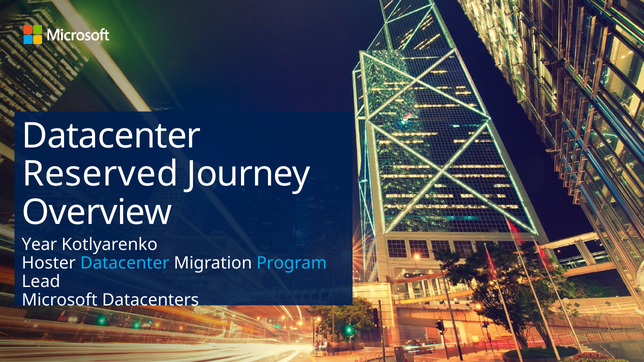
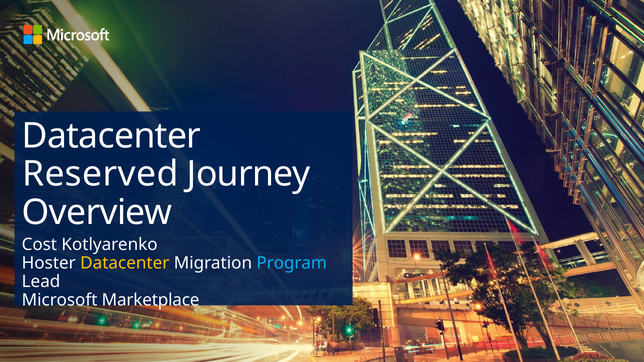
Year: Year -> Cost
Datacenter at (125, 263) colour: light blue -> yellow
Datacenters: Datacenters -> Marketplace
